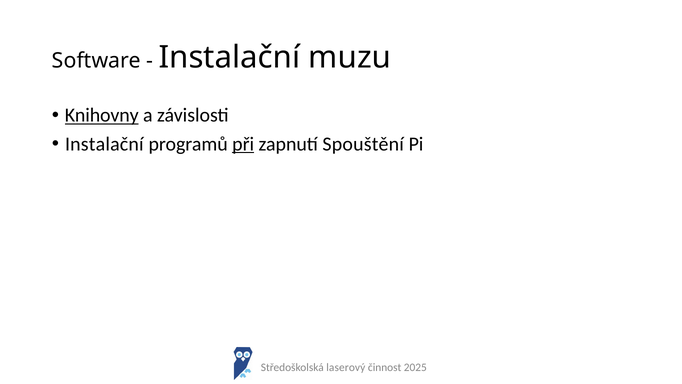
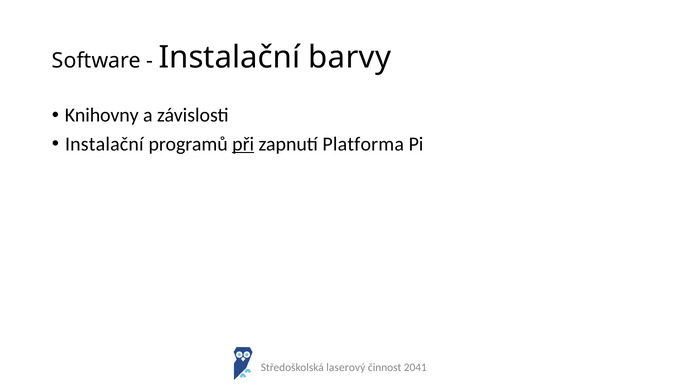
muzu: muzu -> barvy
Knihovny underline: present -> none
Spouštění: Spouštění -> Platforma
2025: 2025 -> 2041
